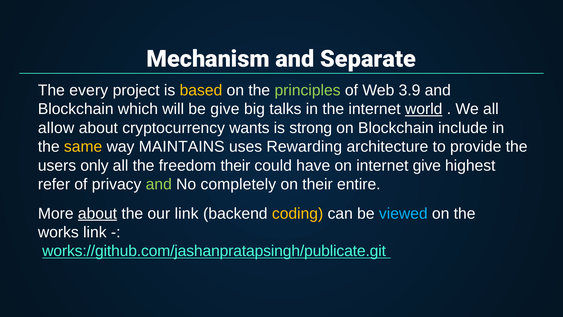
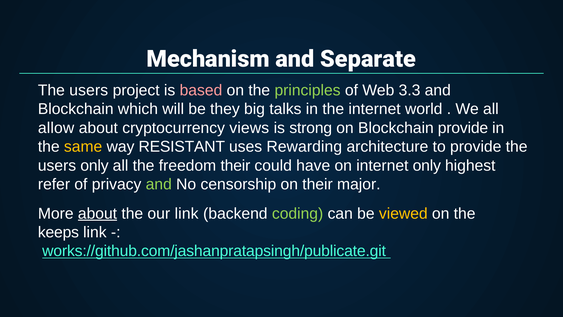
every at (89, 90): every -> users
based colour: yellow -> pink
3.9: 3.9 -> 3.3
be give: give -> they
world underline: present -> none
wants: wants -> views
Blockchain include: include -> provide
MAINTAINS: MAINTAINS -> RESISTANT
internet give: give -> only
completely: completely -> censorship
entire: entire -> major
coding colour: yellow -> light green
viewed colour: light blue -> yellow
works: works -> keeps
